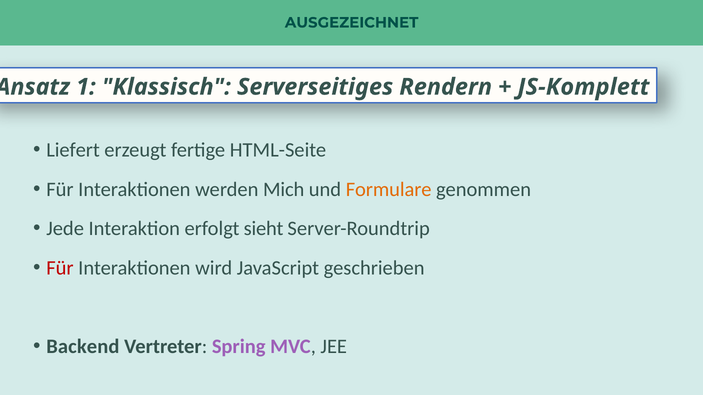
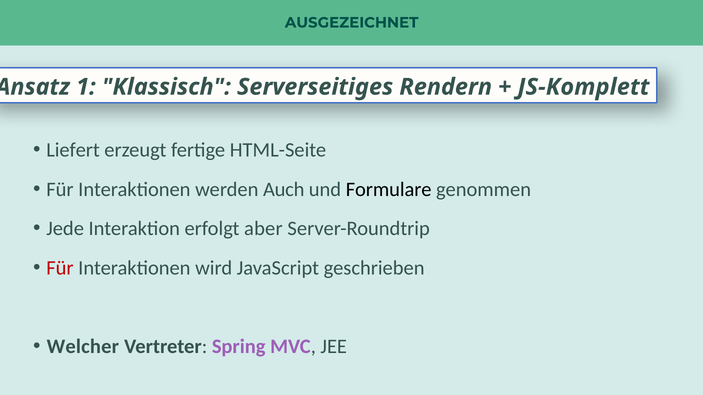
Mich: Mich -> Auch
Formulare colour: orange -> black
sieht: sieht -> aber
Backend: Backend -> Welcher
